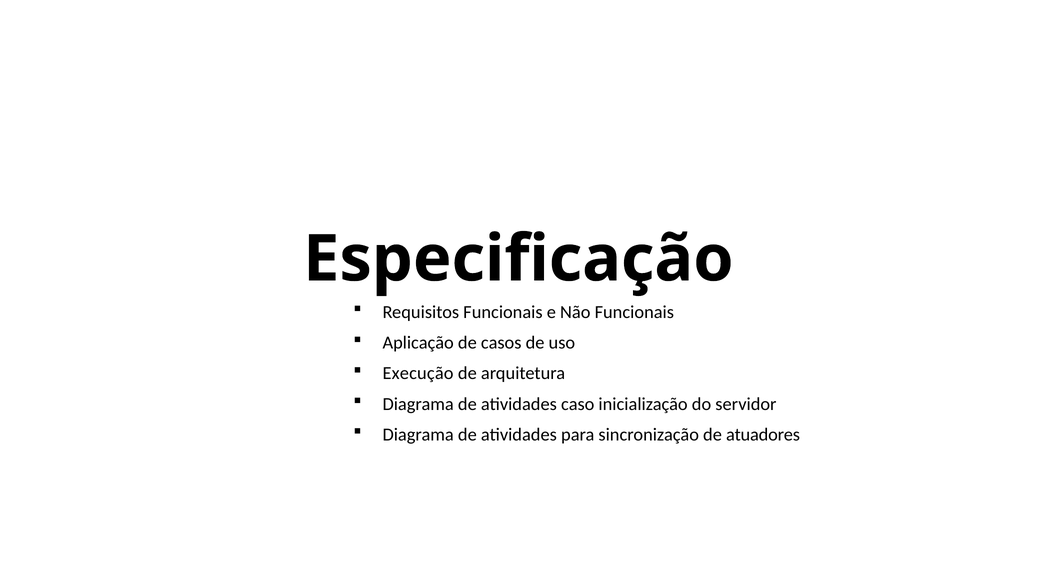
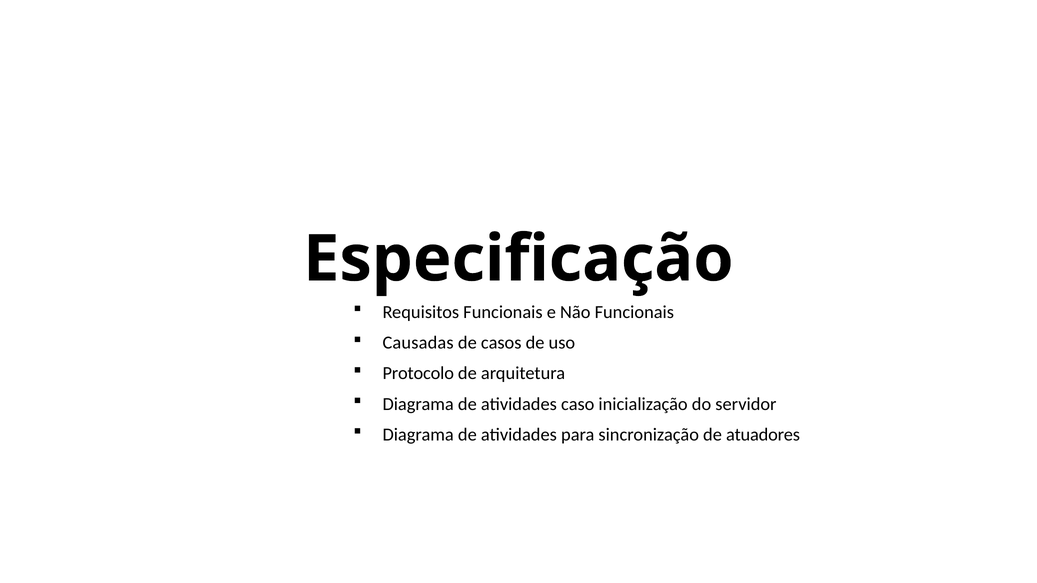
Aplicação: Aplicação -> Causadas
Execução: Execução -> Protocolo
